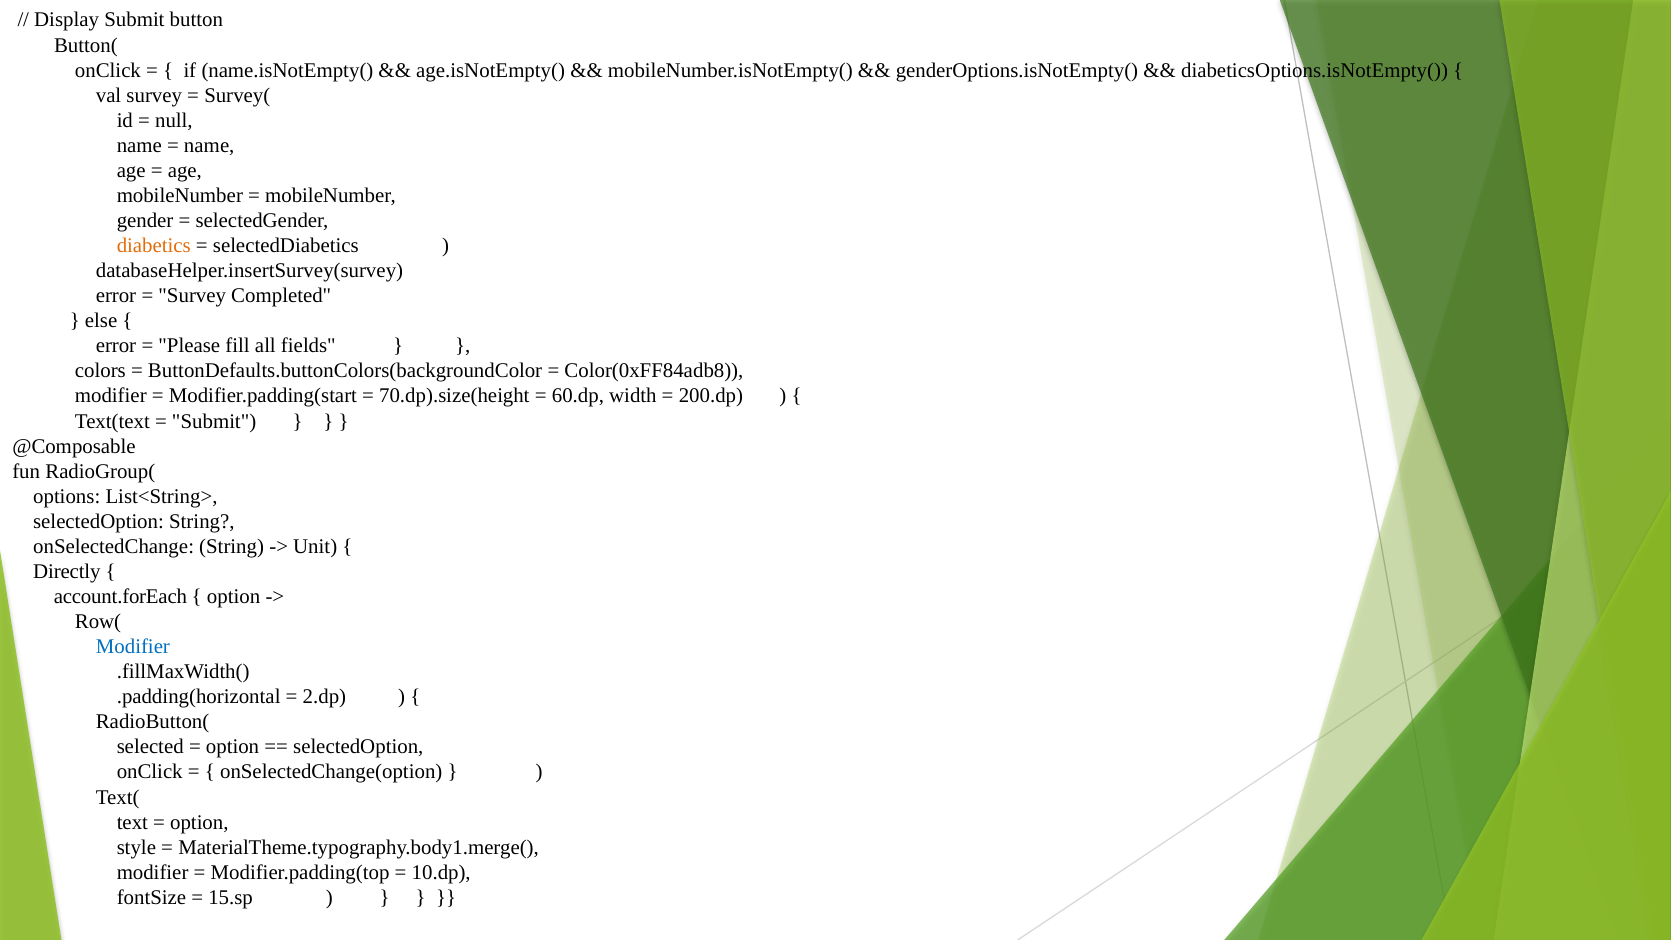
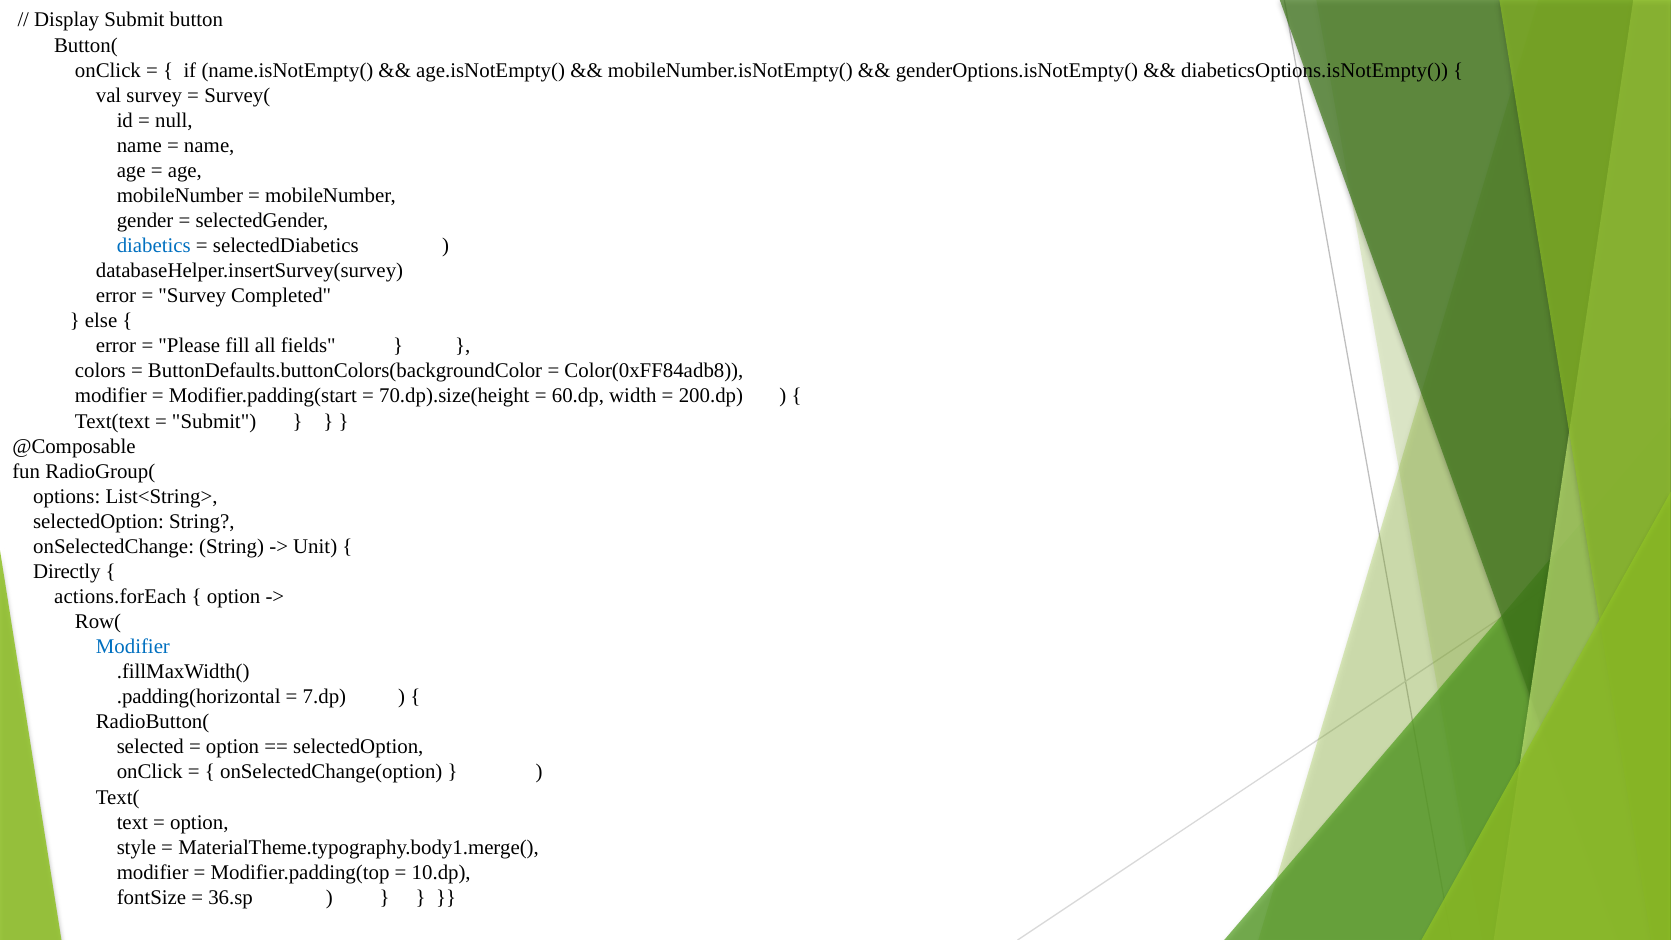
diabetics colour: orange -> blue
account.forEach: account.forEach -> actions.forEach
2.dp: 2.dp -> 7.dp
15.sp: 15.sp -> 36.sp
